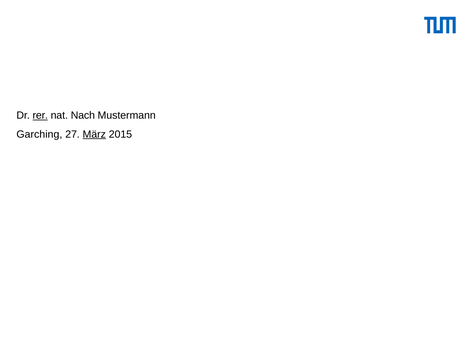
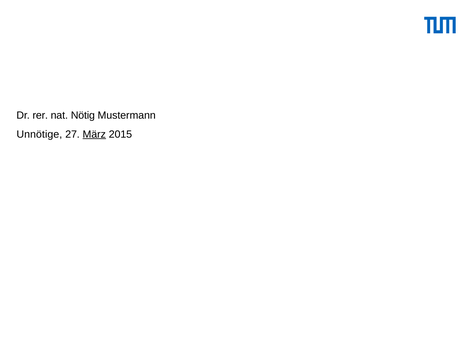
rer underline: present -> none
Nach: Nach -> Nötig
Garching: Garching -> Unnötige
